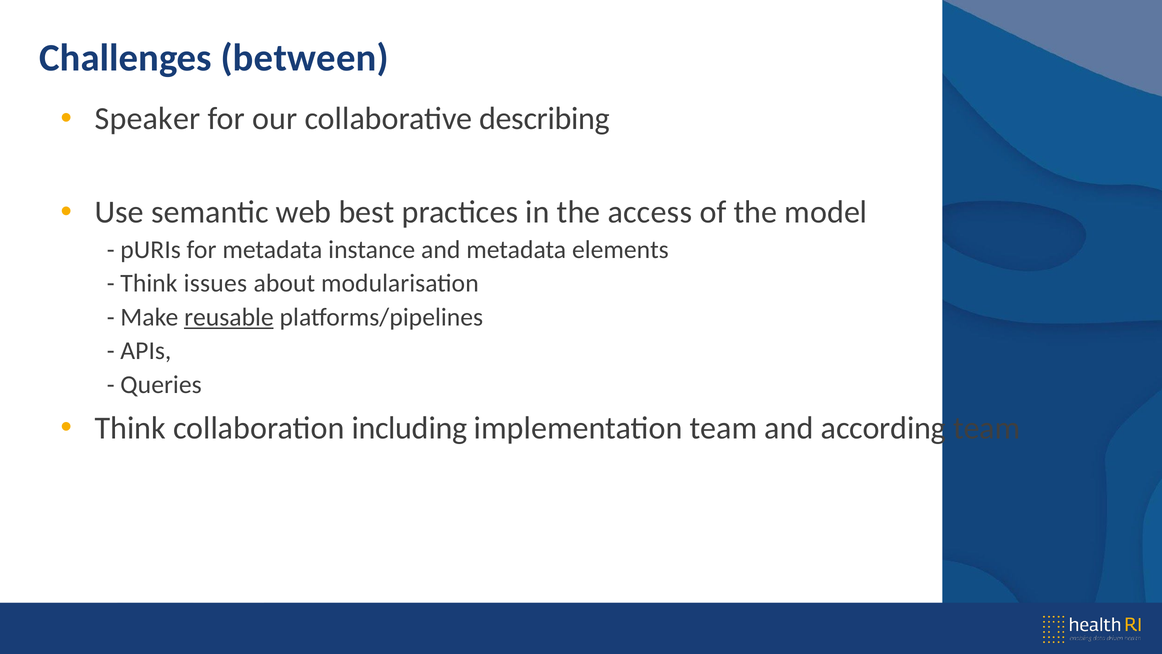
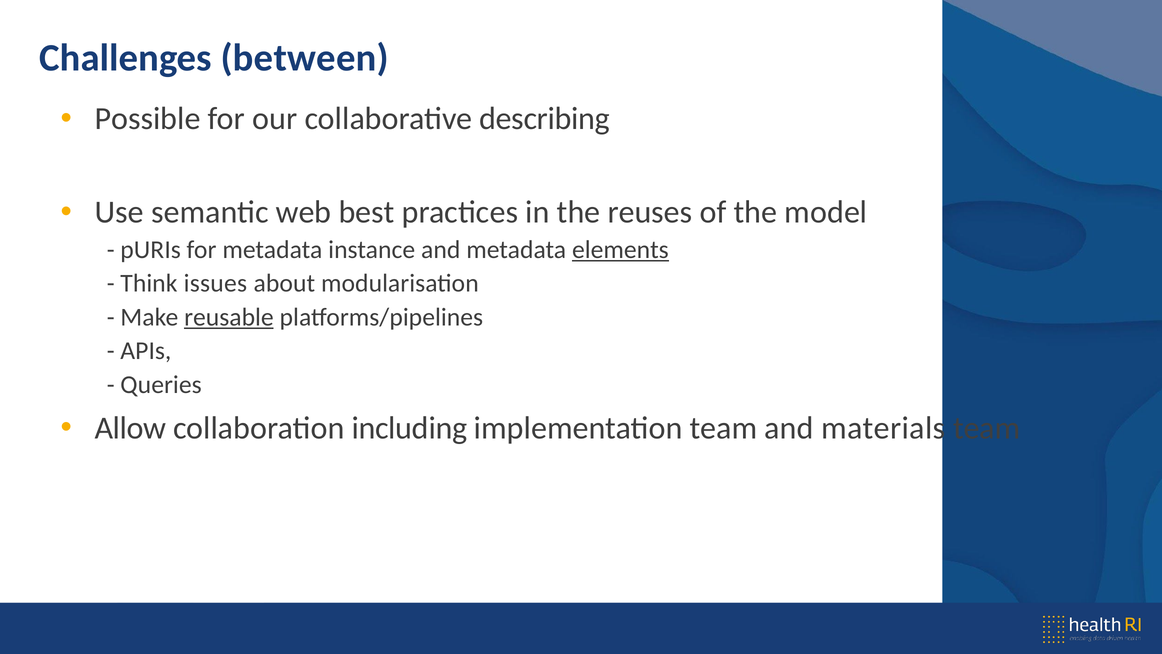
Speaker: Speaker -> Possible
access: access -> reuses
elements underline: none -> present
Think at (130, 428): Think -> Allow
according: according -> materials
